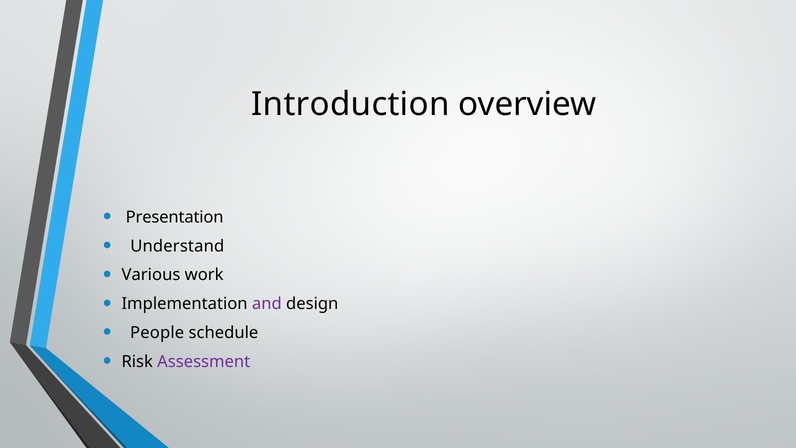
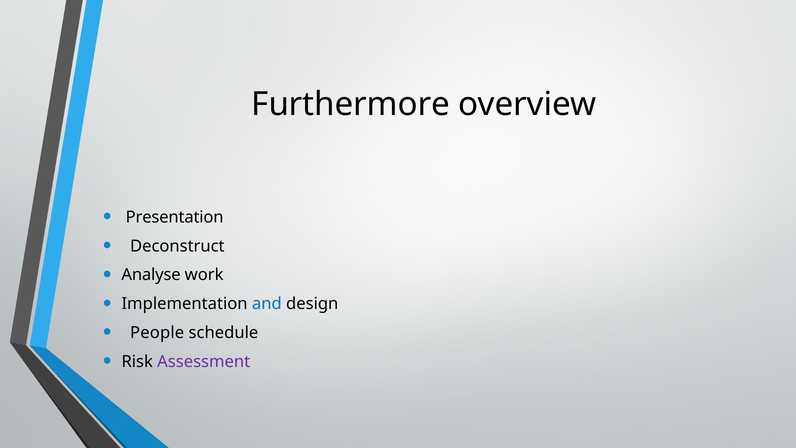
Introduction: Introduction -> Furthermore
Understand: Understand -> Deconstruct
Various: Various -> Analyse
and colour: purple -> blue
